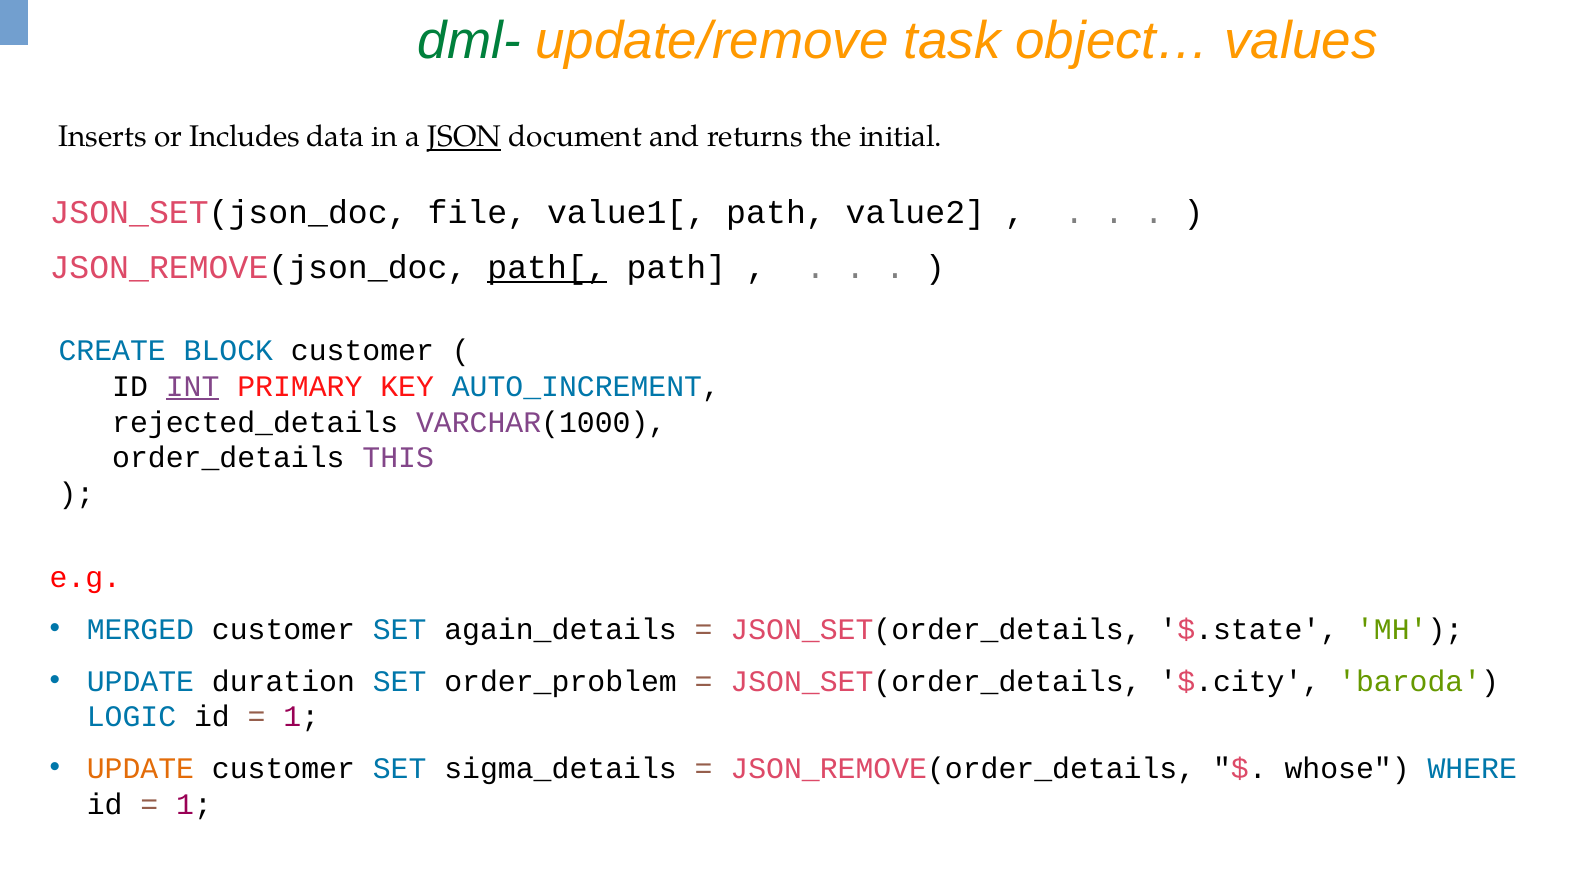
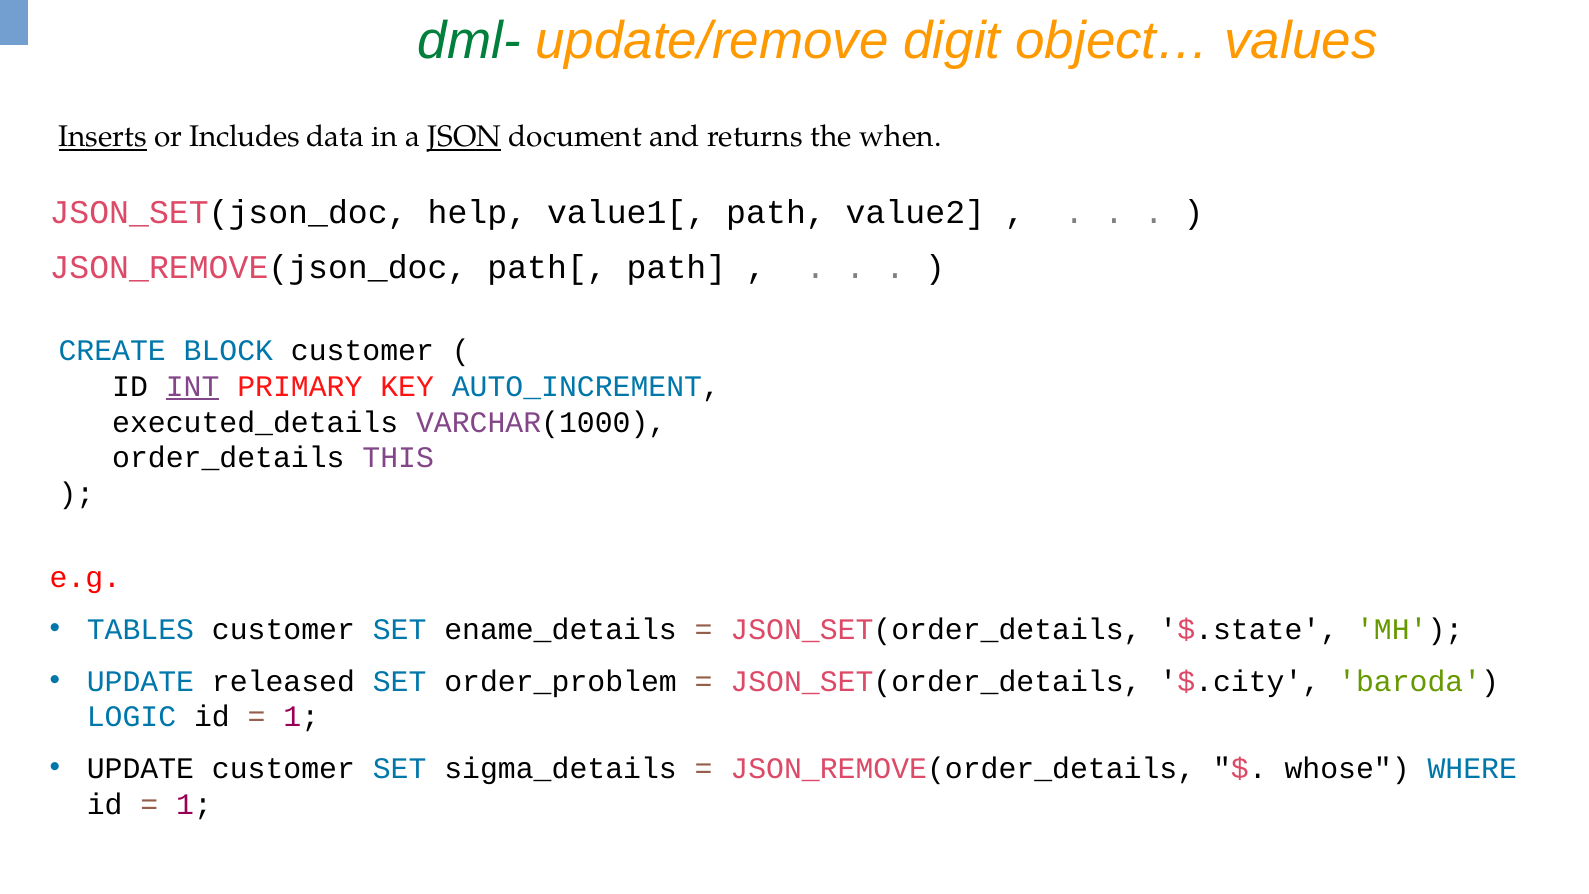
task: task -> digit
Inserts underline: none -> present
initial: initial -> when
file: file -> help
path[ underline: present -> none
rejected_details: rejected_details -> executed_details
MERGED: MERGED -> TABLES
again_details: again_details -> ename_details
duration: duration -> released
UPDATE at (140, 769) colour: orange -> black
